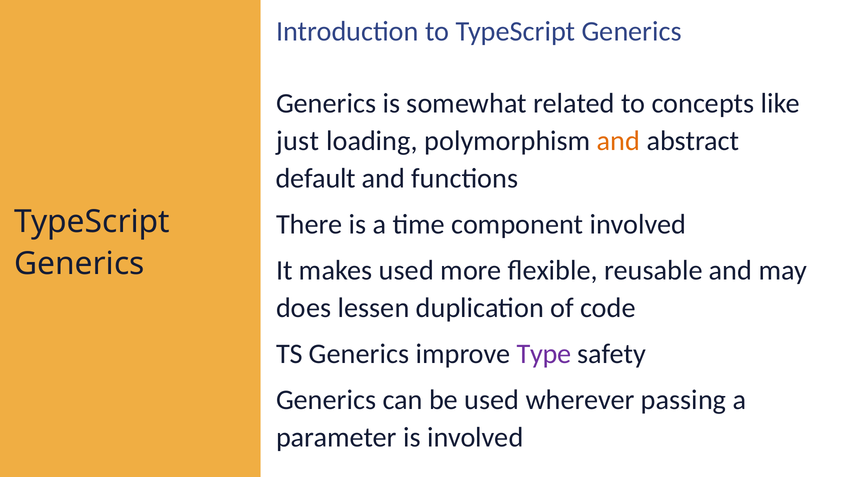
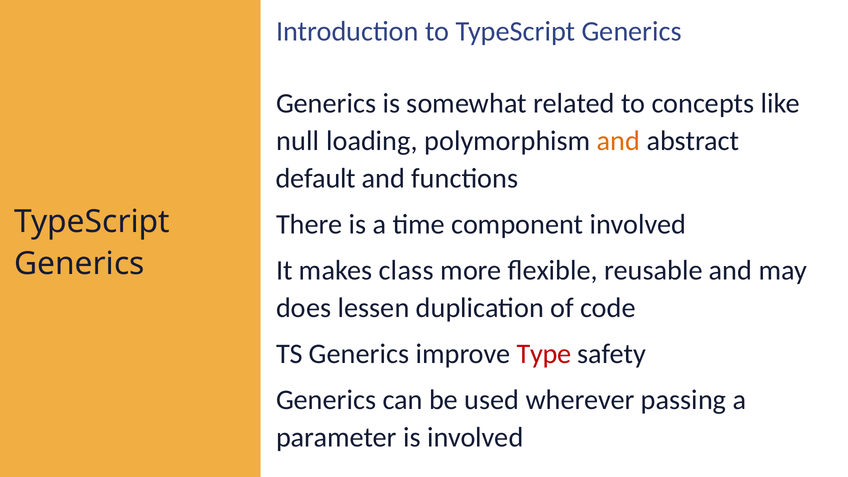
just: just -> null
makes used: used -> class
Type colour: purple -> red
